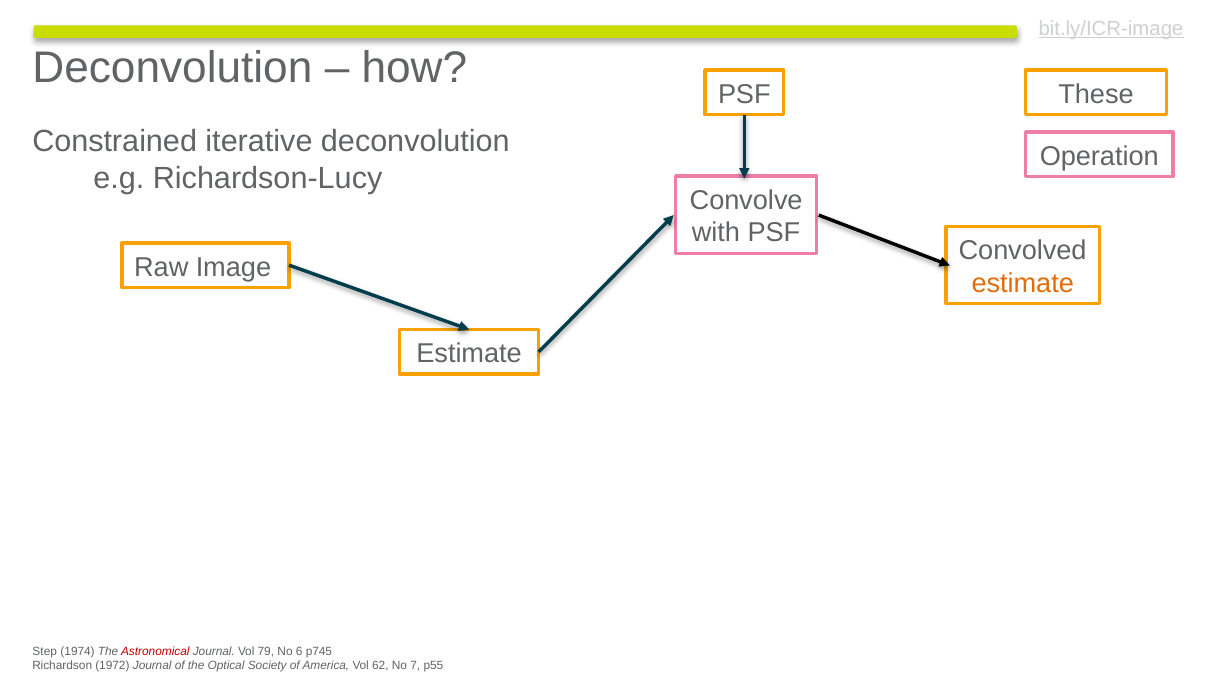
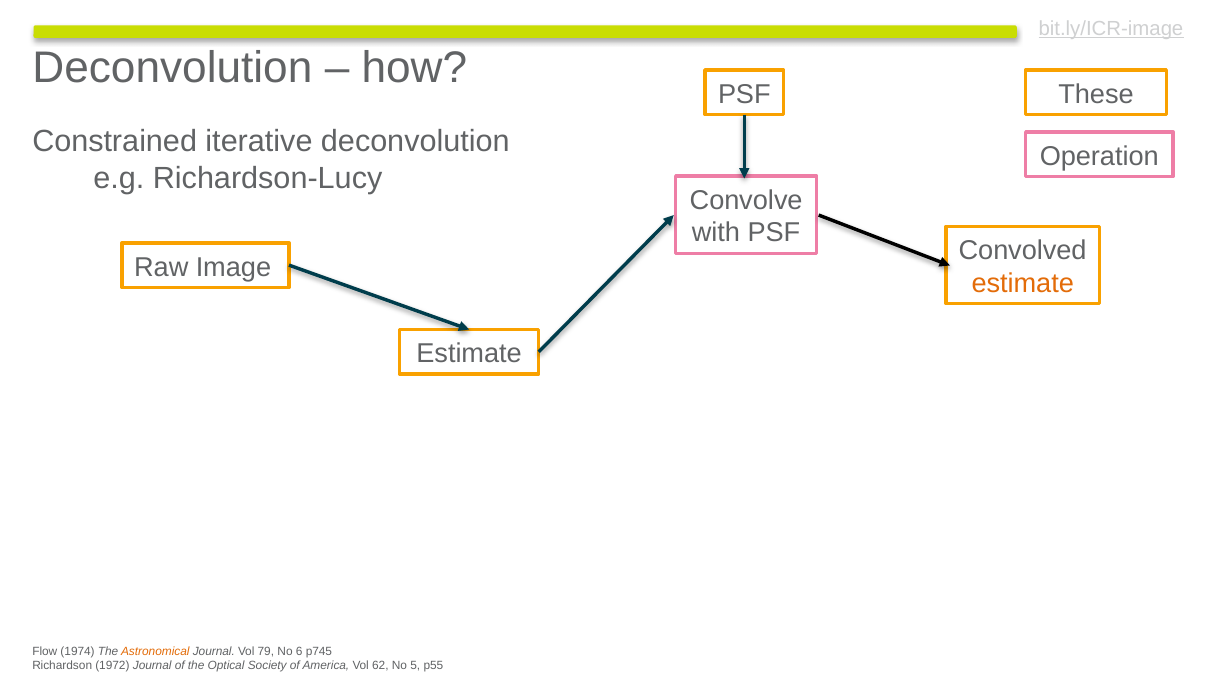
Step: Step -> Flow
Astronomical colour: red -> orange
7: 7 -> 5
